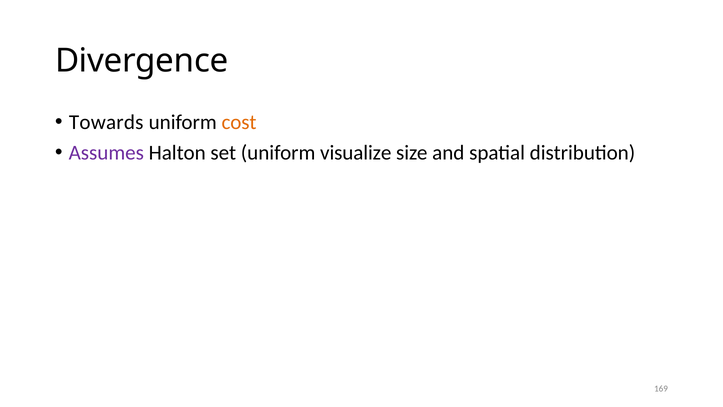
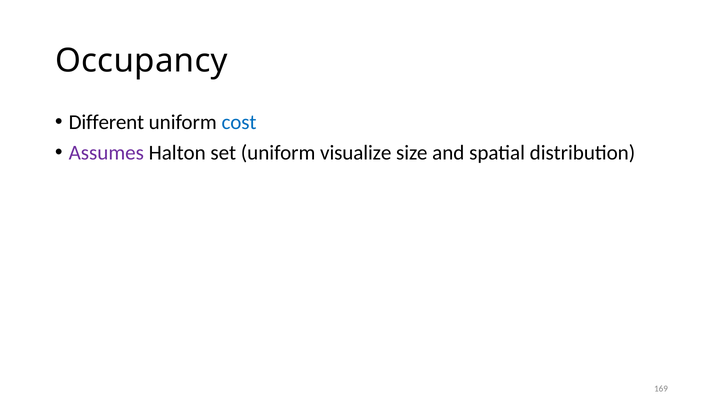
Divergence: Divergence -> Occupancy
Towards: Towards -> Different
cost colour: orange -> blue
